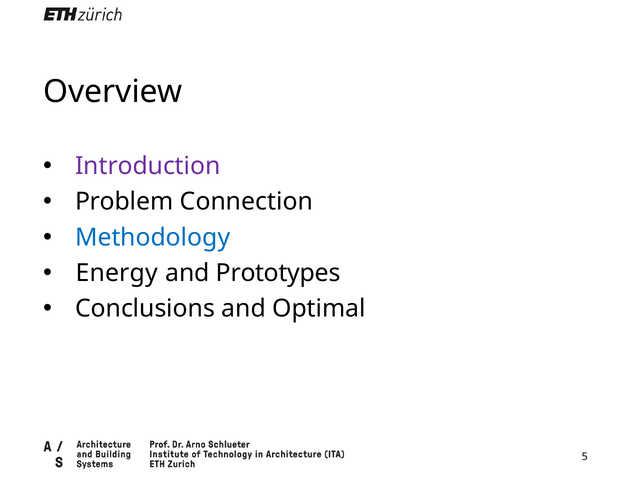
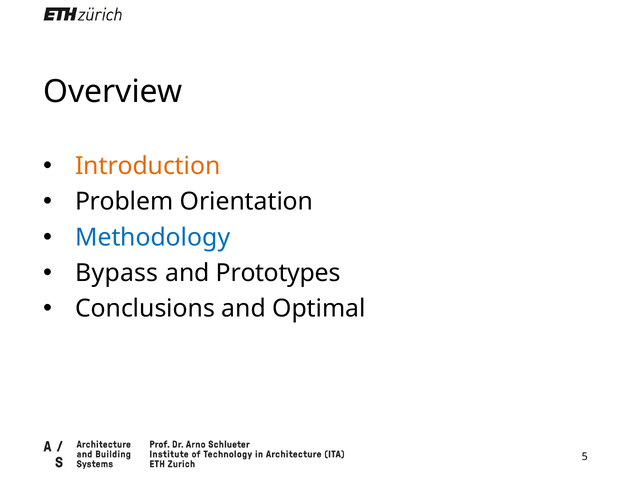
Introduction colour: purple -> orange
Connection: Connection -> Orientation
Energy: Energy -> Bypass
